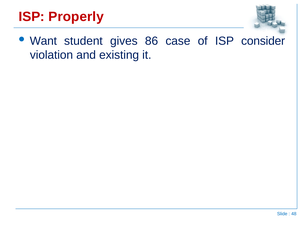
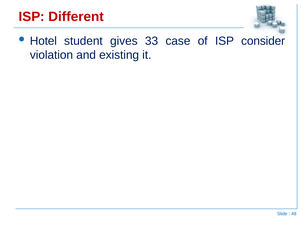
Properly: Properly -> Different
Want: Want -> Hotel
86: 86 -> 33
